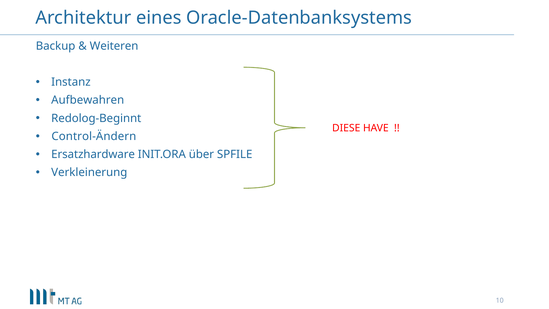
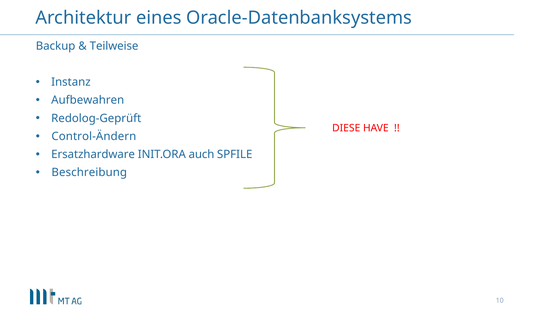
Weiteren: Weiteren -> Teilweise
Redolog-Beginnt: Redolog-Beginnt -> Redolog-Geprüft
über: über -> auch
Verkleinerung: Verkleinerung -> Beschreibung
